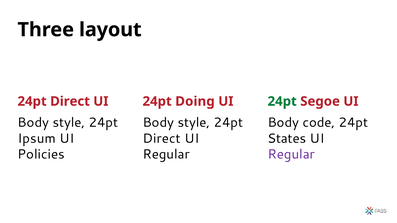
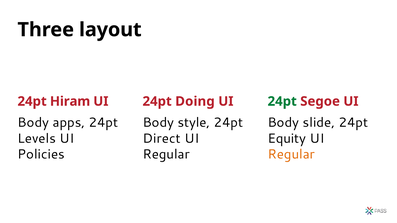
Direct at (70, 101): Direct -> Hiram
style at (69, 123): style -> apps
code: code -> slide
Ipsum: Ipsum -> Levels
States: States -> Equity
Regular at (291, 154) colour: purple -> orange
